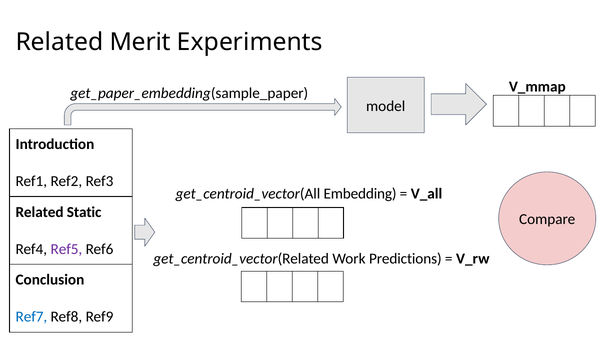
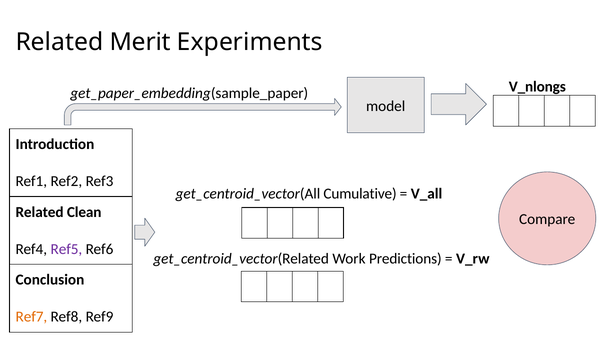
V_mmap: V_mmap -> V_nlongs
Embedding: Embedding -> Cumulative
Static: Static -> Clean
Ref7 colour: blue -> orange
